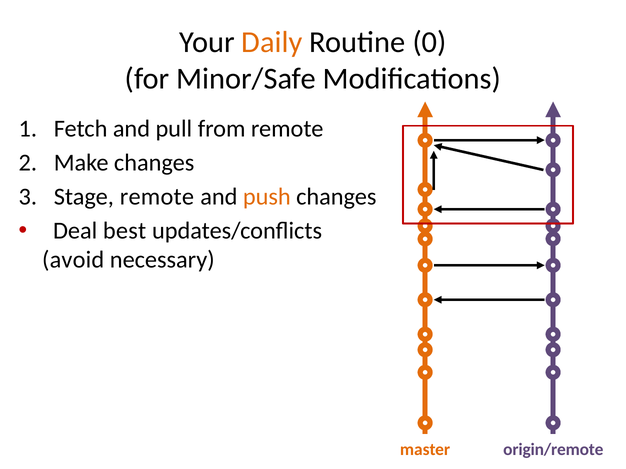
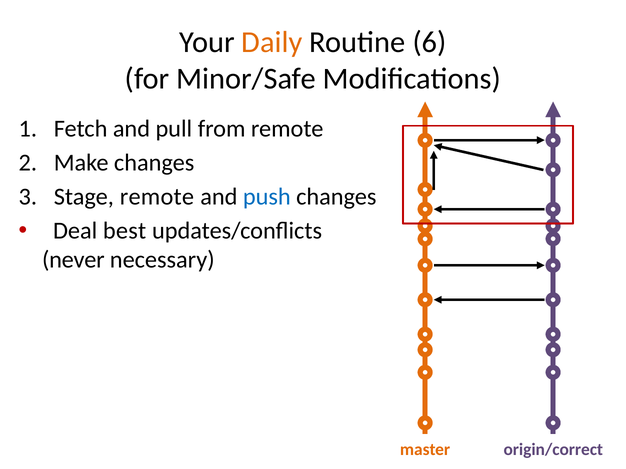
0: 0 -> 6
push colour: orange -> blue
avoid: avoid -> never
origin/remote: origin/remote -> origin/correct
